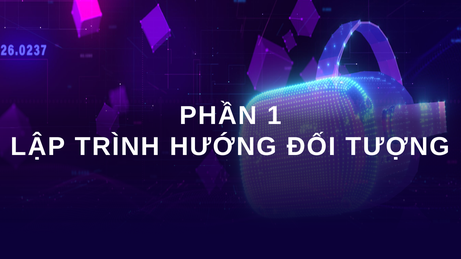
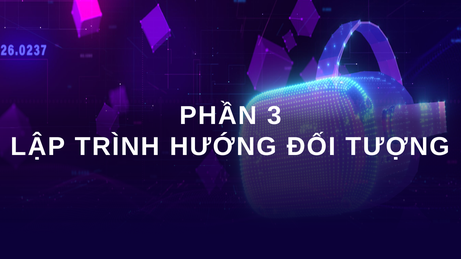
1: 1 -> 3
